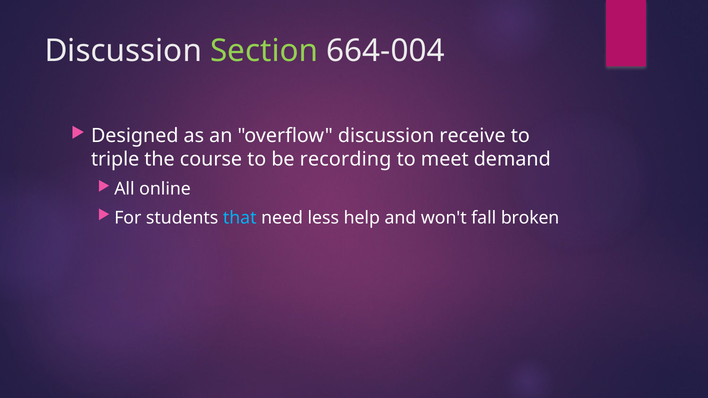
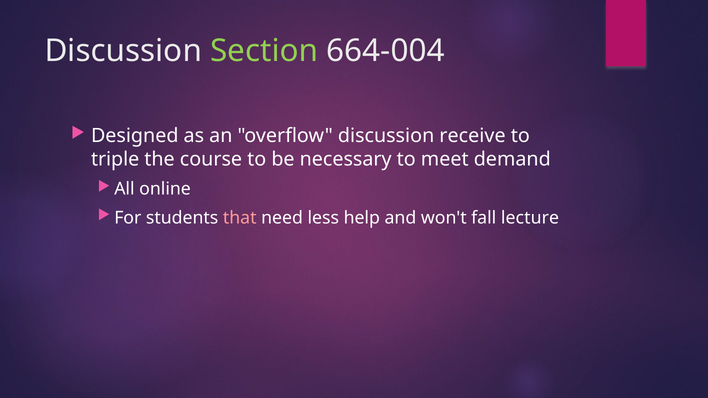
recording: recording -> necessary
that colour: light blue -> pink
broken: broken -> lecture
